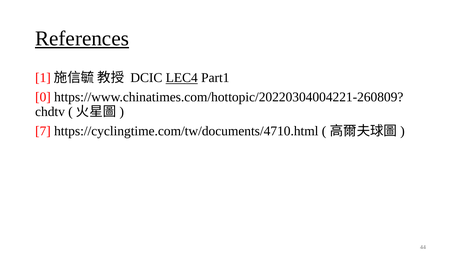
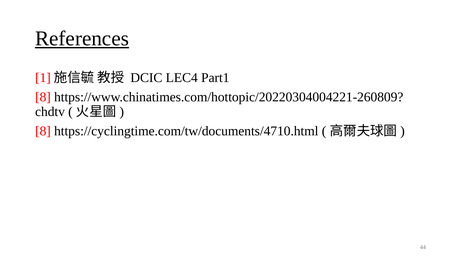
LEC4 underline: present -> none
0 at (43, 97): 0 -> 8
7 at (43, 131): 7 -> 8
